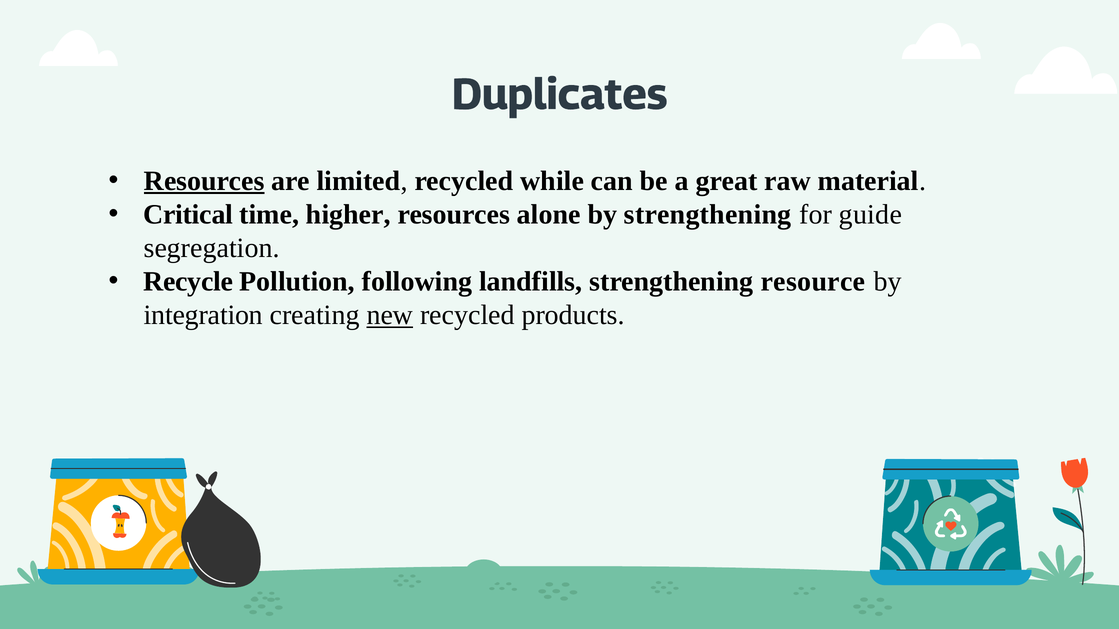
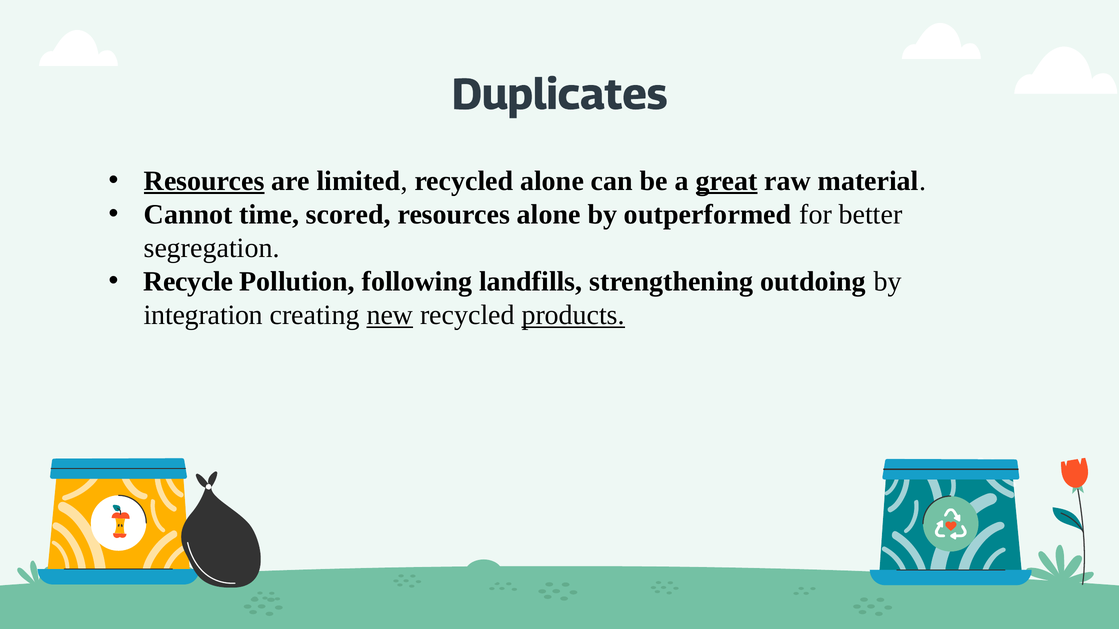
recycled while: while -> alone
great underline: none -> present
Critical: Critical -> Cannot
higher: higher -> scored
by strengthening: strengthening -> outperformed
guide: guide -> better
resource: resource -> outdoing
products underline: none -> present
